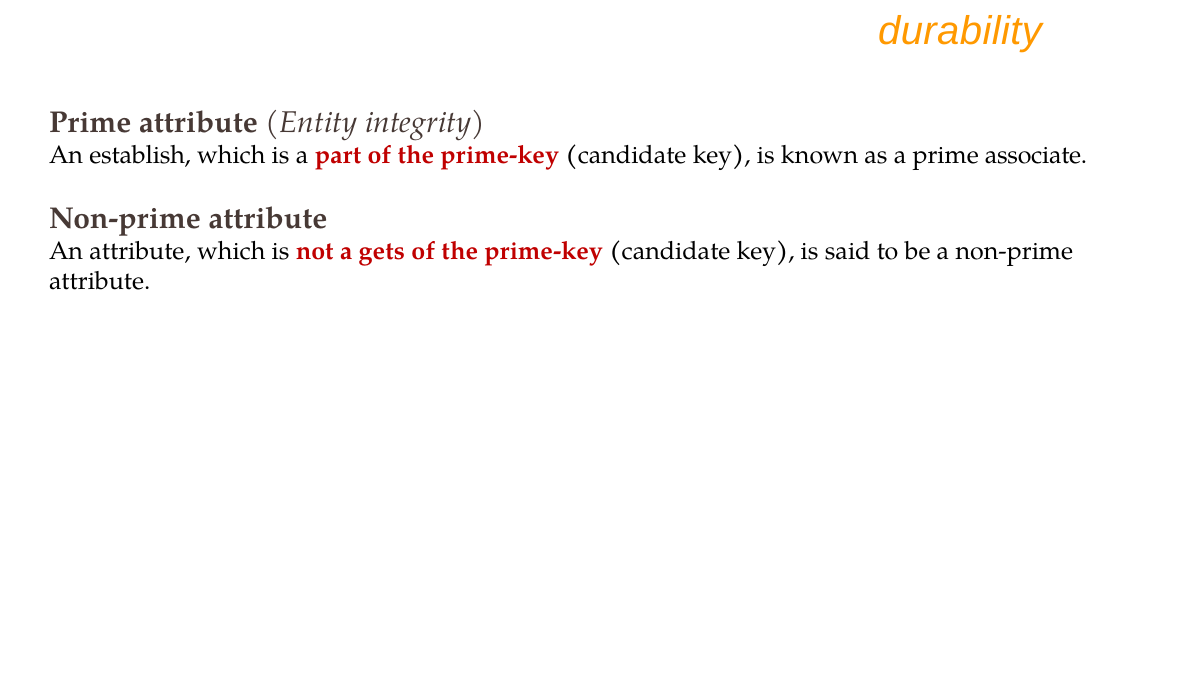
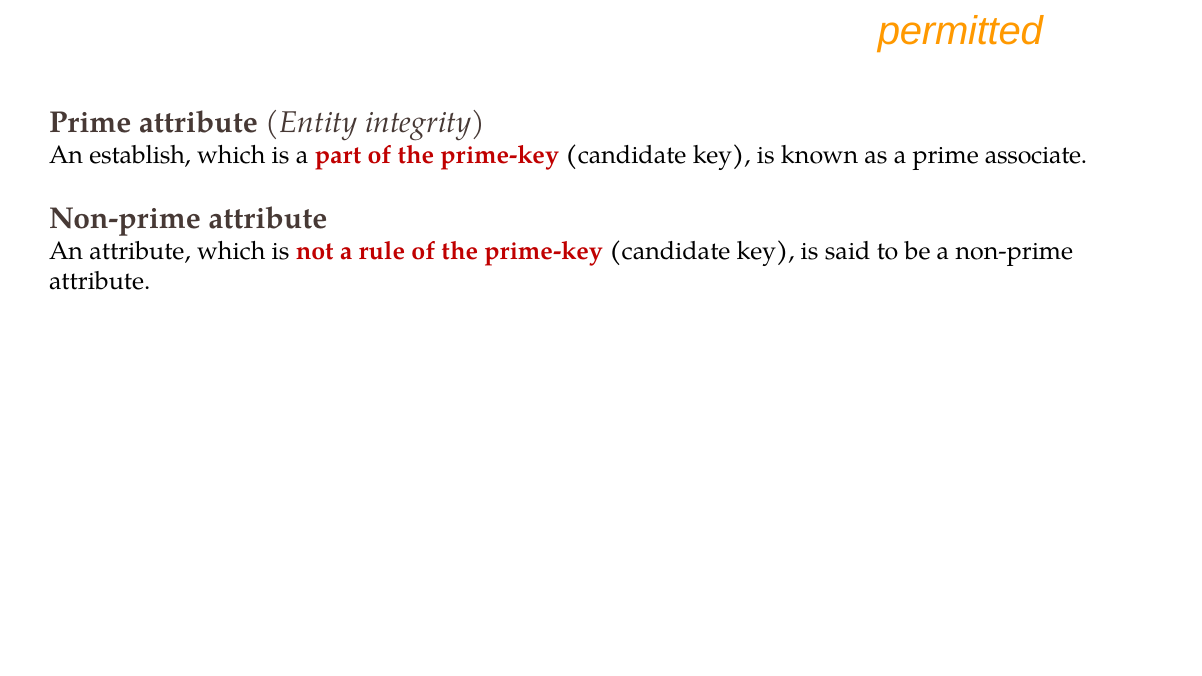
durability: durability -> permitted
gets: gets -> rule
